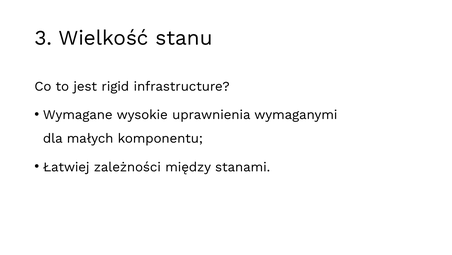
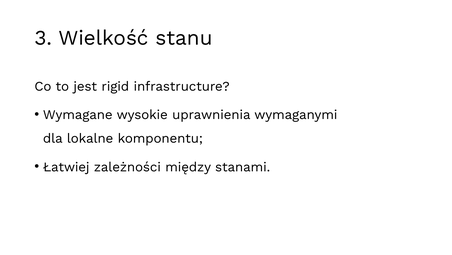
małych: małych -> lokalne
